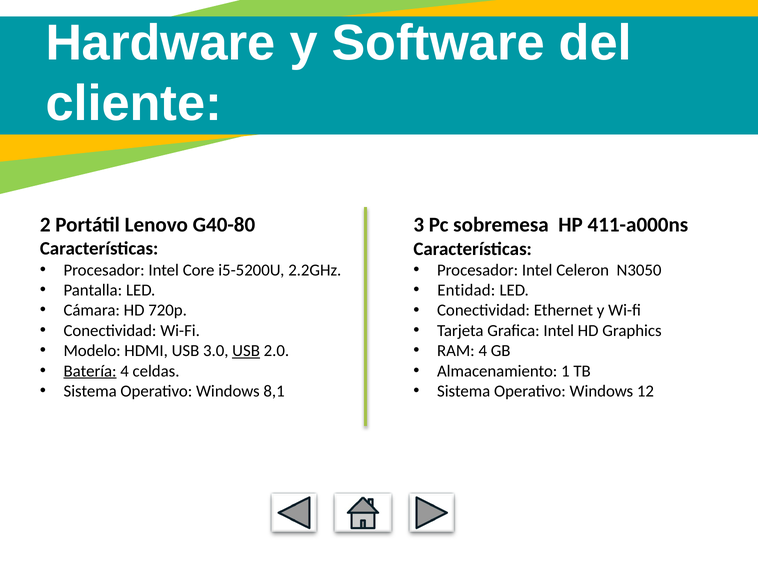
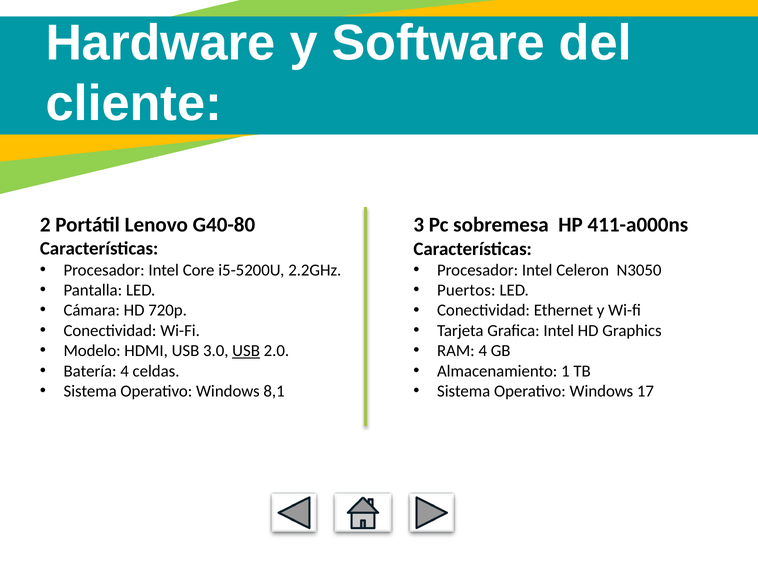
Entidad: Entidad -> Puertos
Batería underline: present -> none
12: 12 -> 17
